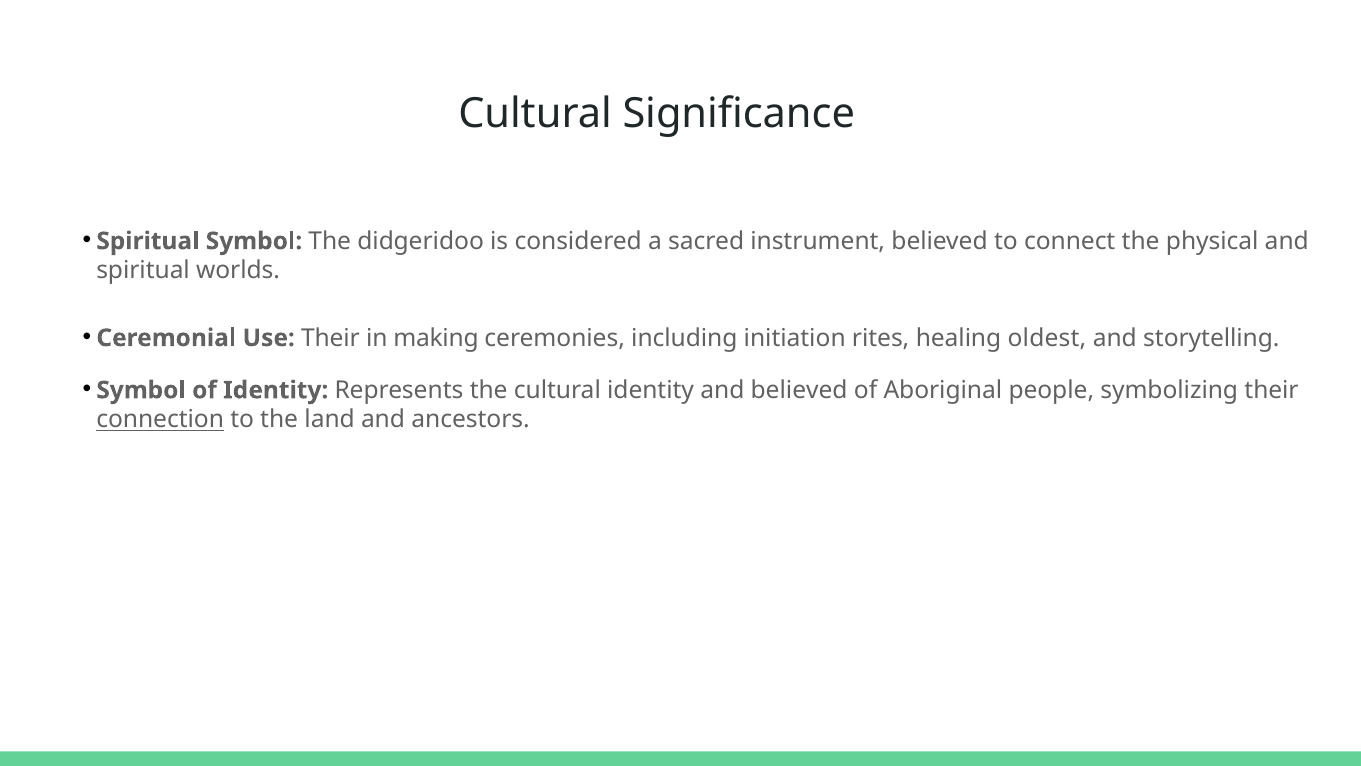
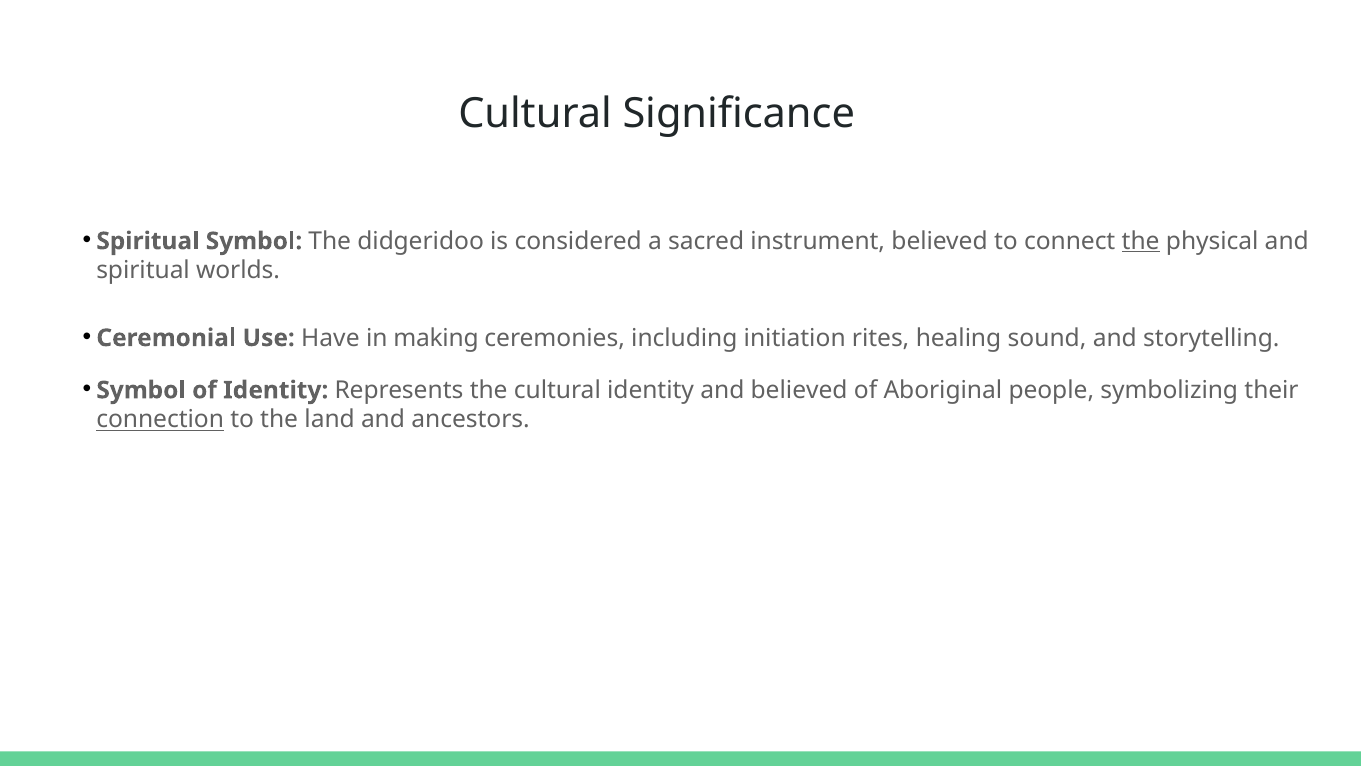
the at (1141, 241) underline: none -> present
Use Their: Their -> Have
oldest: oldest -> sound
